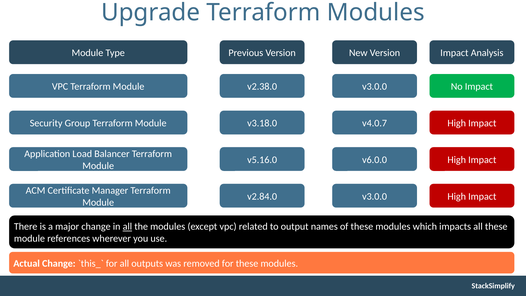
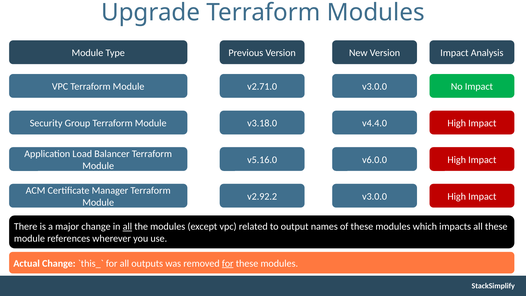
v2.38.0: v2.38.0 -> v2.71.0
v4.0.7: v4.0.7 -> v4.4.0
v2.84.0: v2.84.0 -> v2.92.2
for at (228, 263) underline: none -> present
